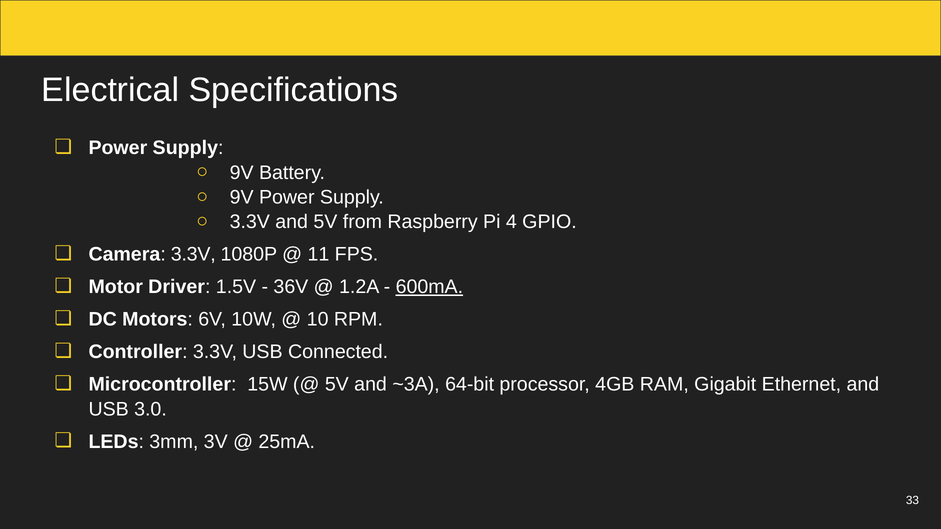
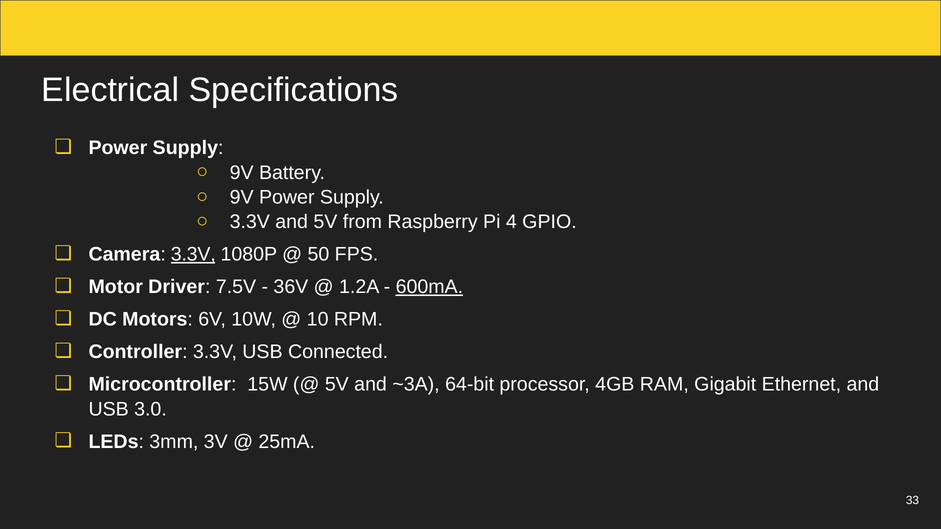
3.3V at (193, 255) underline: none -> present
11: 11 -> 50
1.5V: 1.5V -> 7.5V
